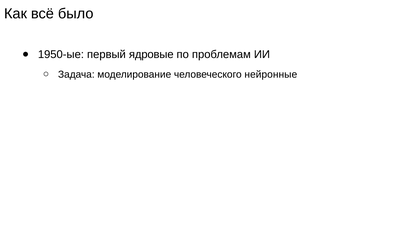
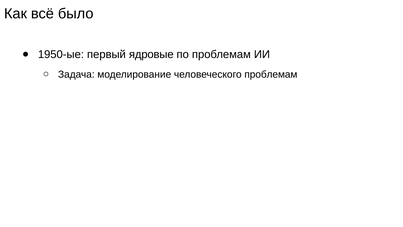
человеческого нейронные: нейронные -> проблемам
